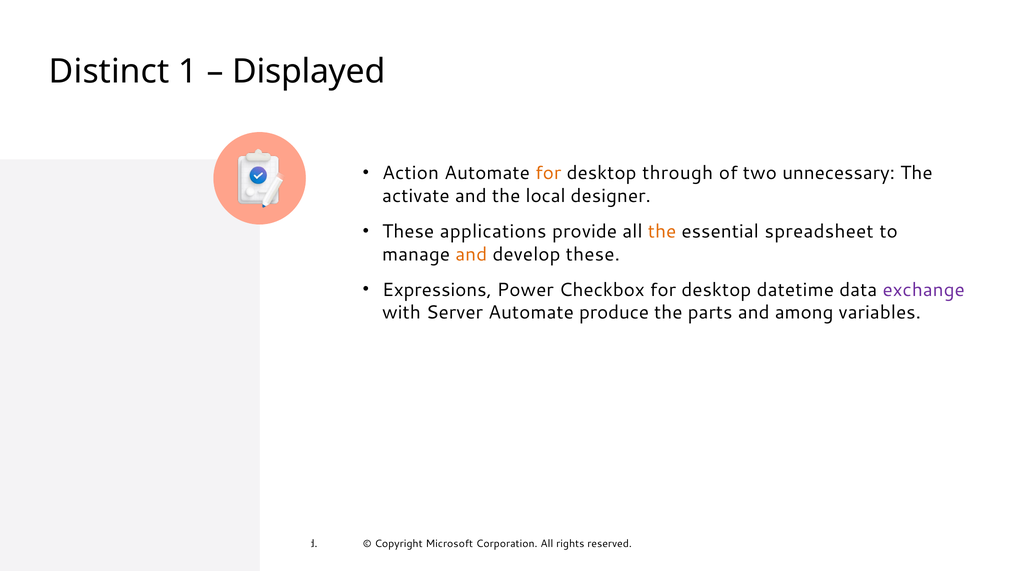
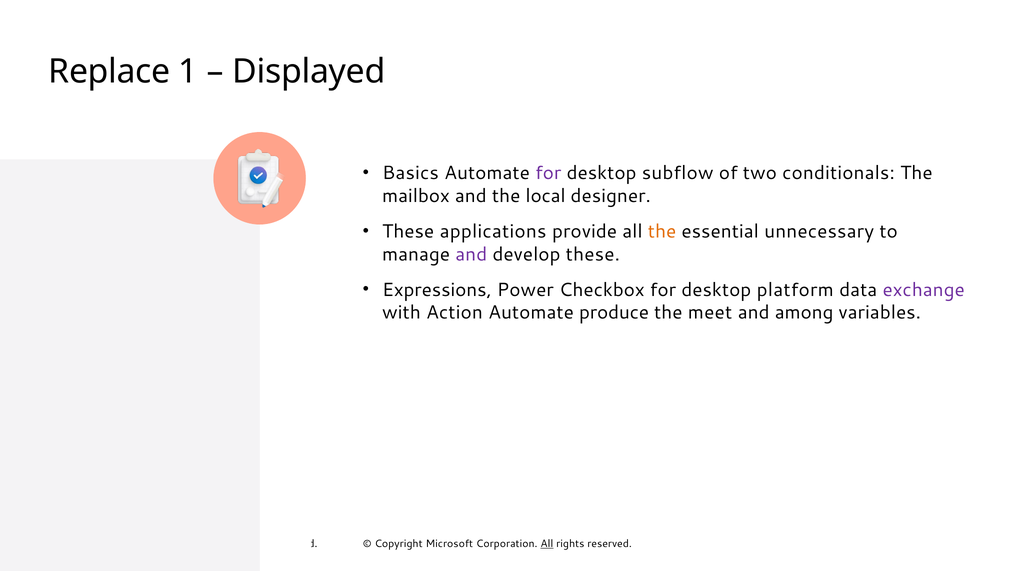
Distinct: Distinct -> Replace
Action: Action -> Basics
for at (548, 173) colour: orange -> purple
through: through -> subflow
unnecessary: unnecessary -> conditionals
activate: activate -> mailbox
spreadsheet: spreadsheet -> unnecessary
and at (471, 254) colour: orange -> purple
datetime: datetime -> platform
Server: Server -> Action
parts: parts -> meet
All at (547, 543) underline: none -> present
